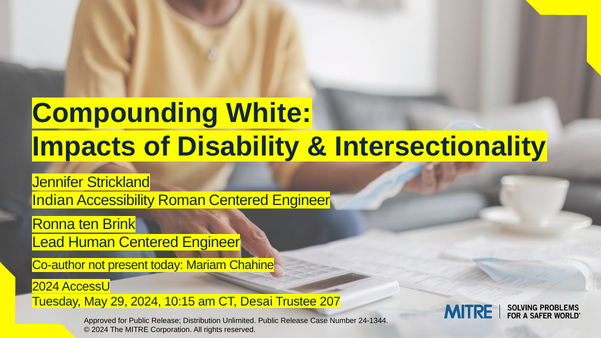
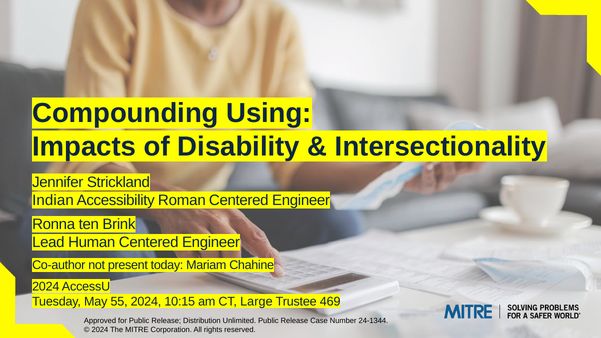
White: White -> Using
29: 29 -> 55
Desai: Desai -> Large
207: 207 -> 469
